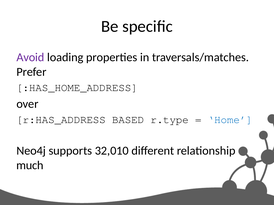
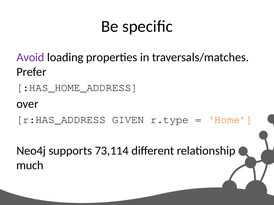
BASED: BASED -> GIVEN
Home colour: blue -> orange
32,010: 32,010 -> 73,114
